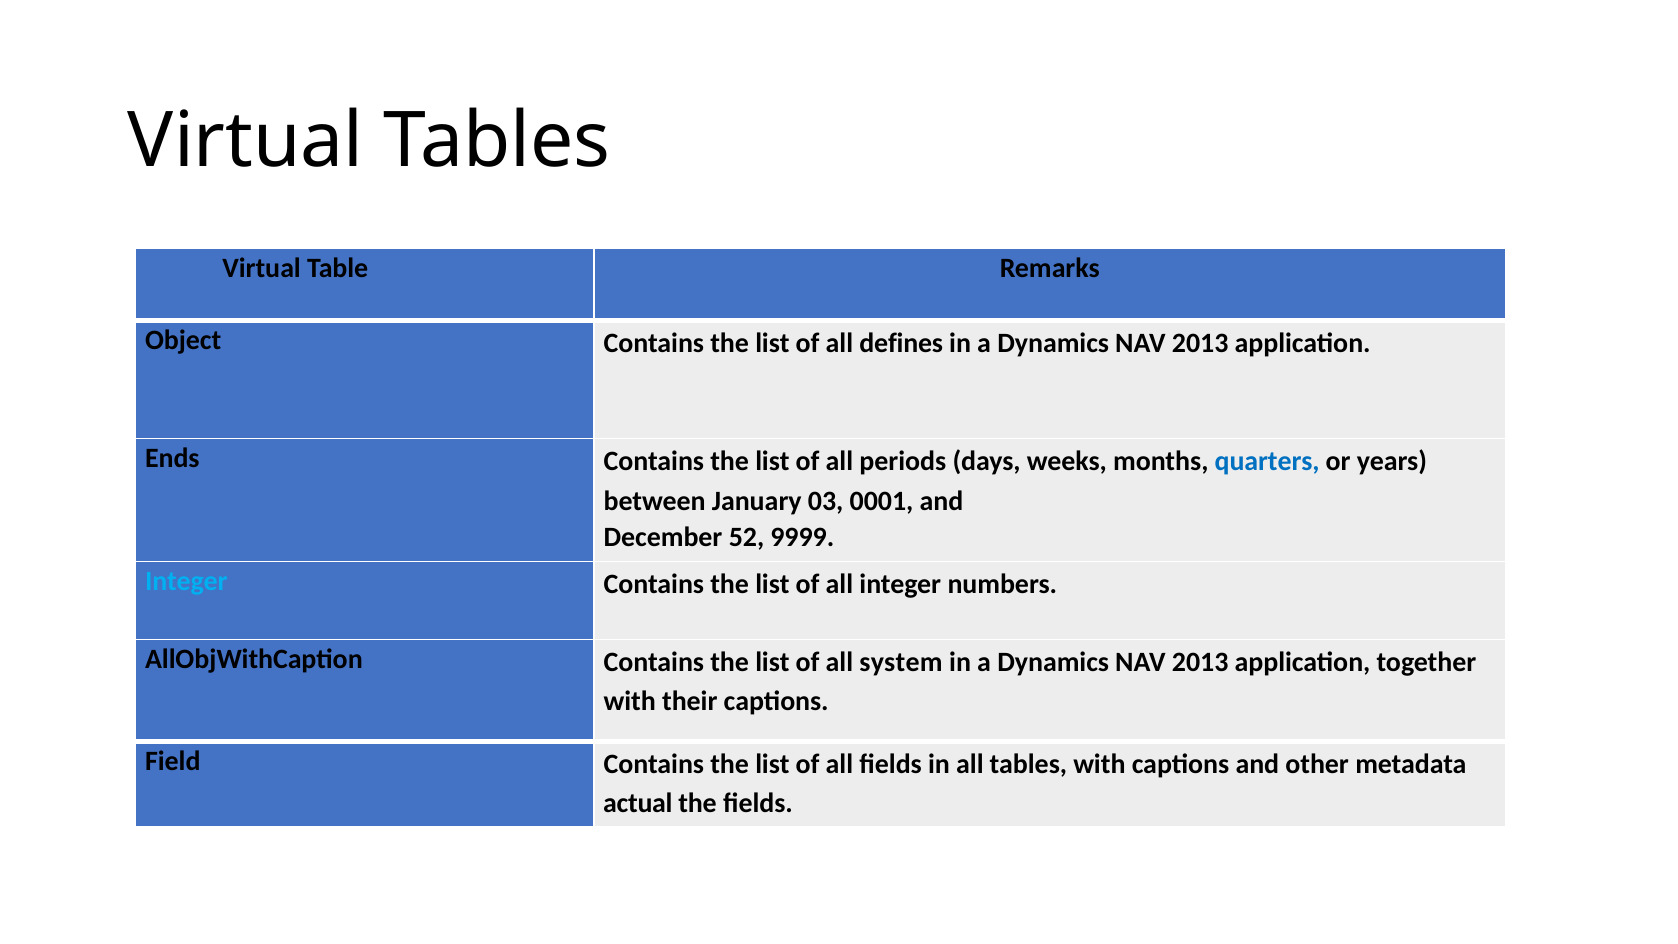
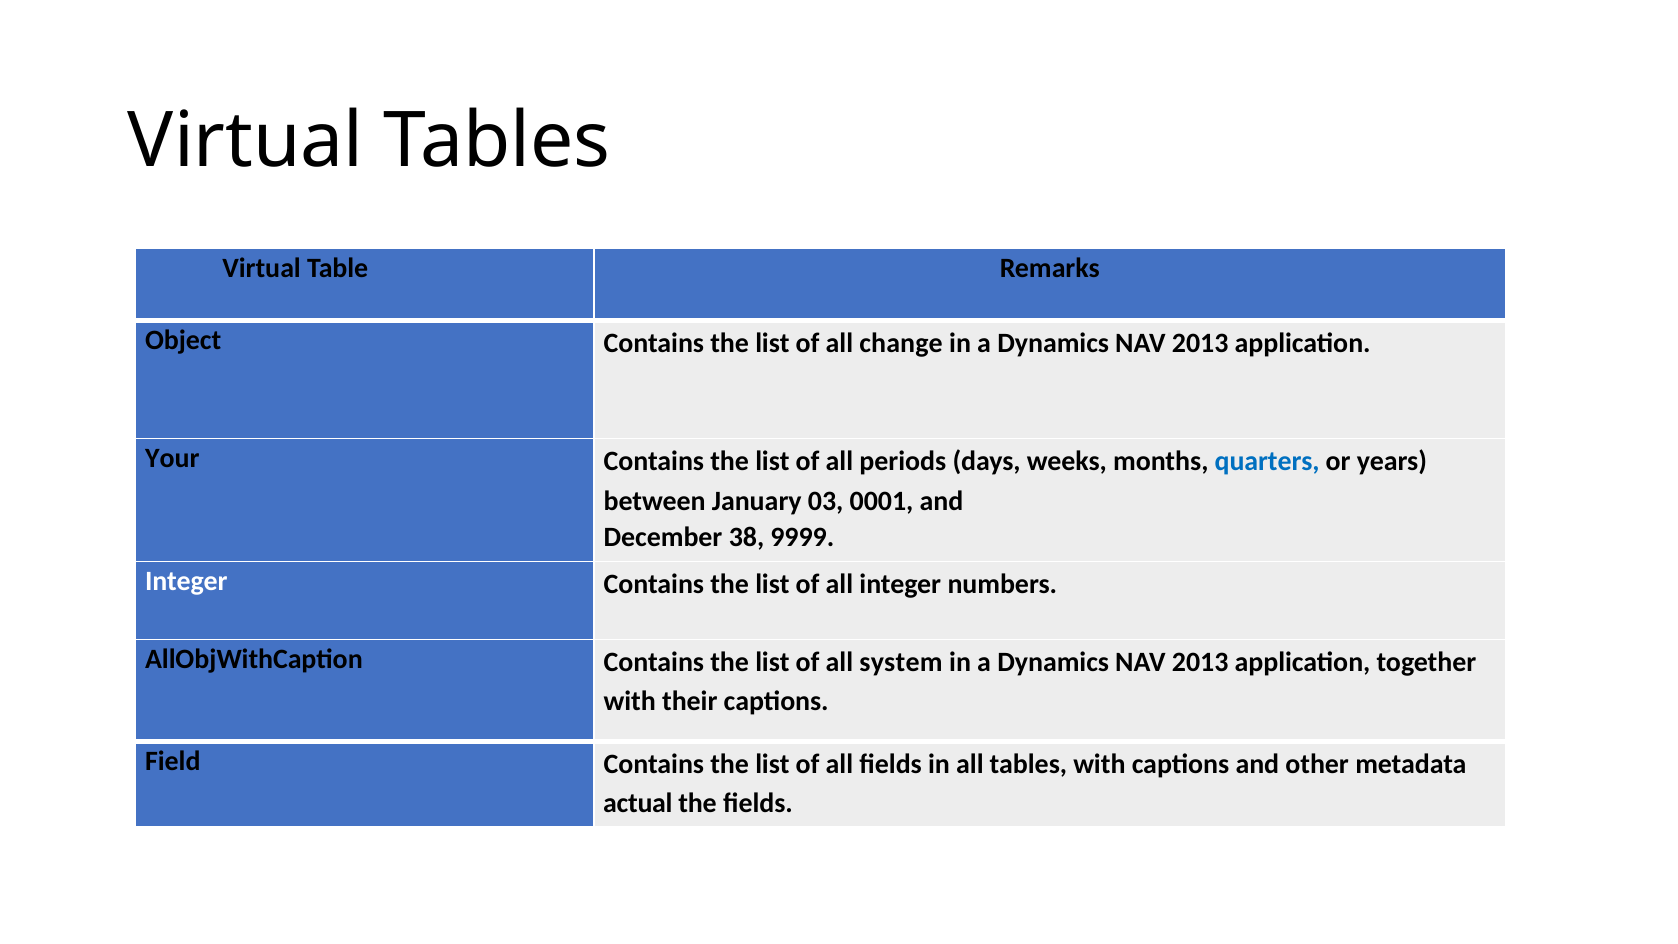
defines: defines -> change
Ends: Ends -> Your
52: 52 -> 38
Integer at (186, 581) colour: light blue -> white
